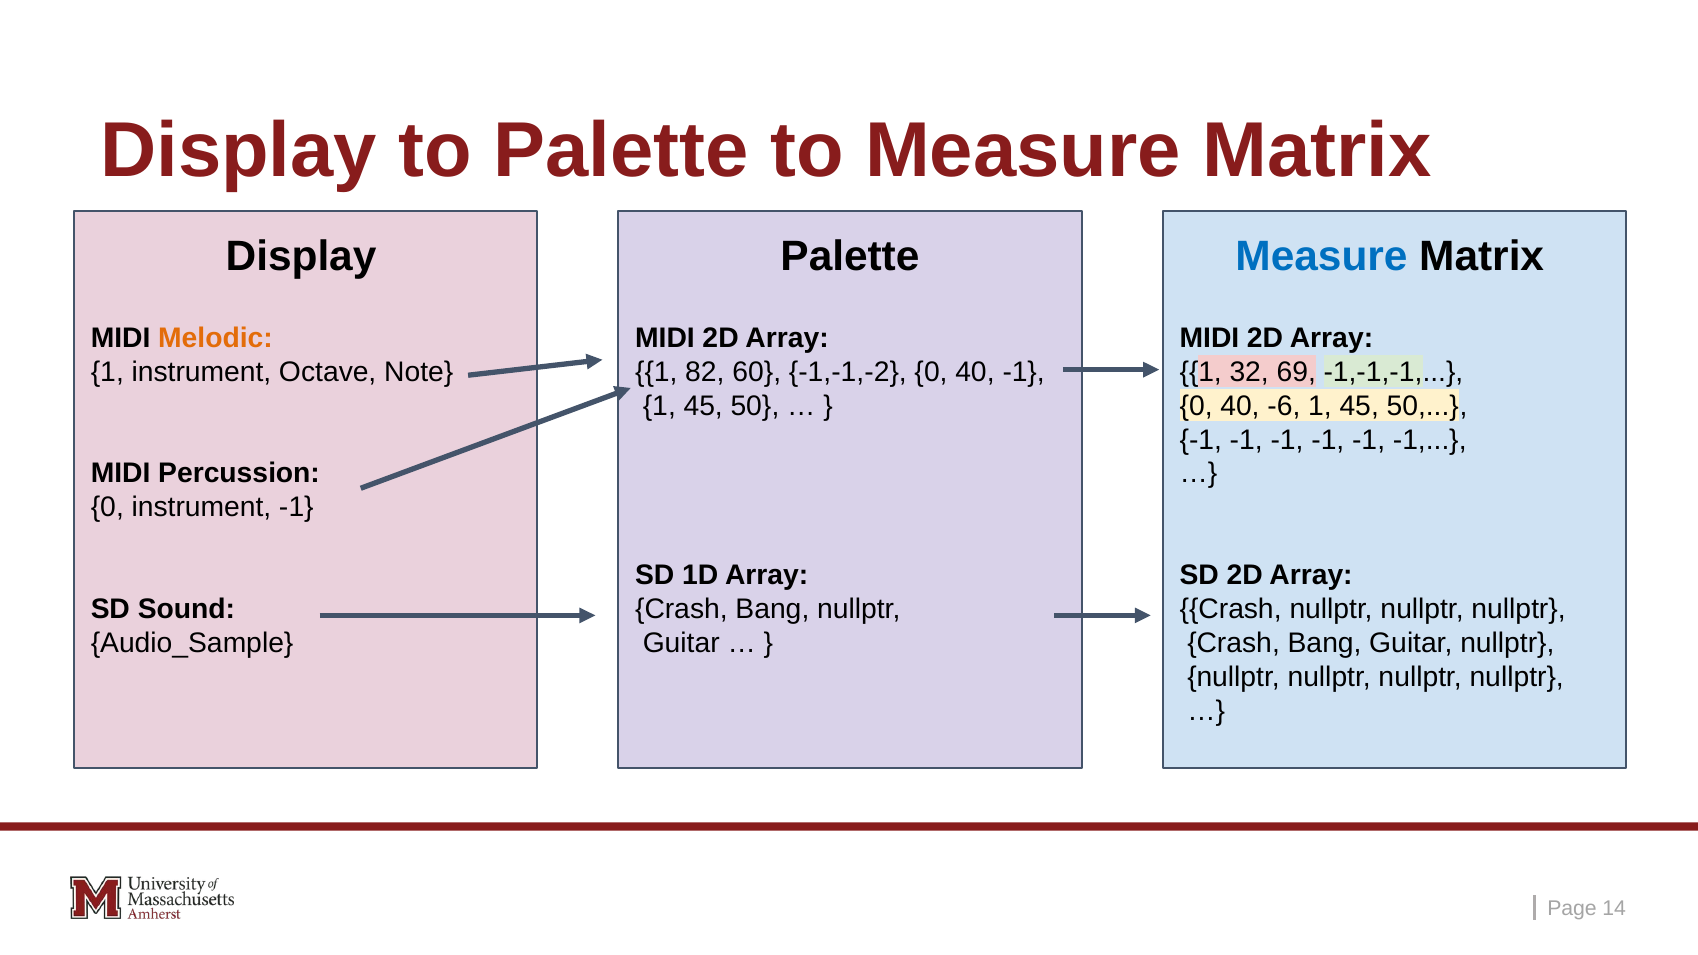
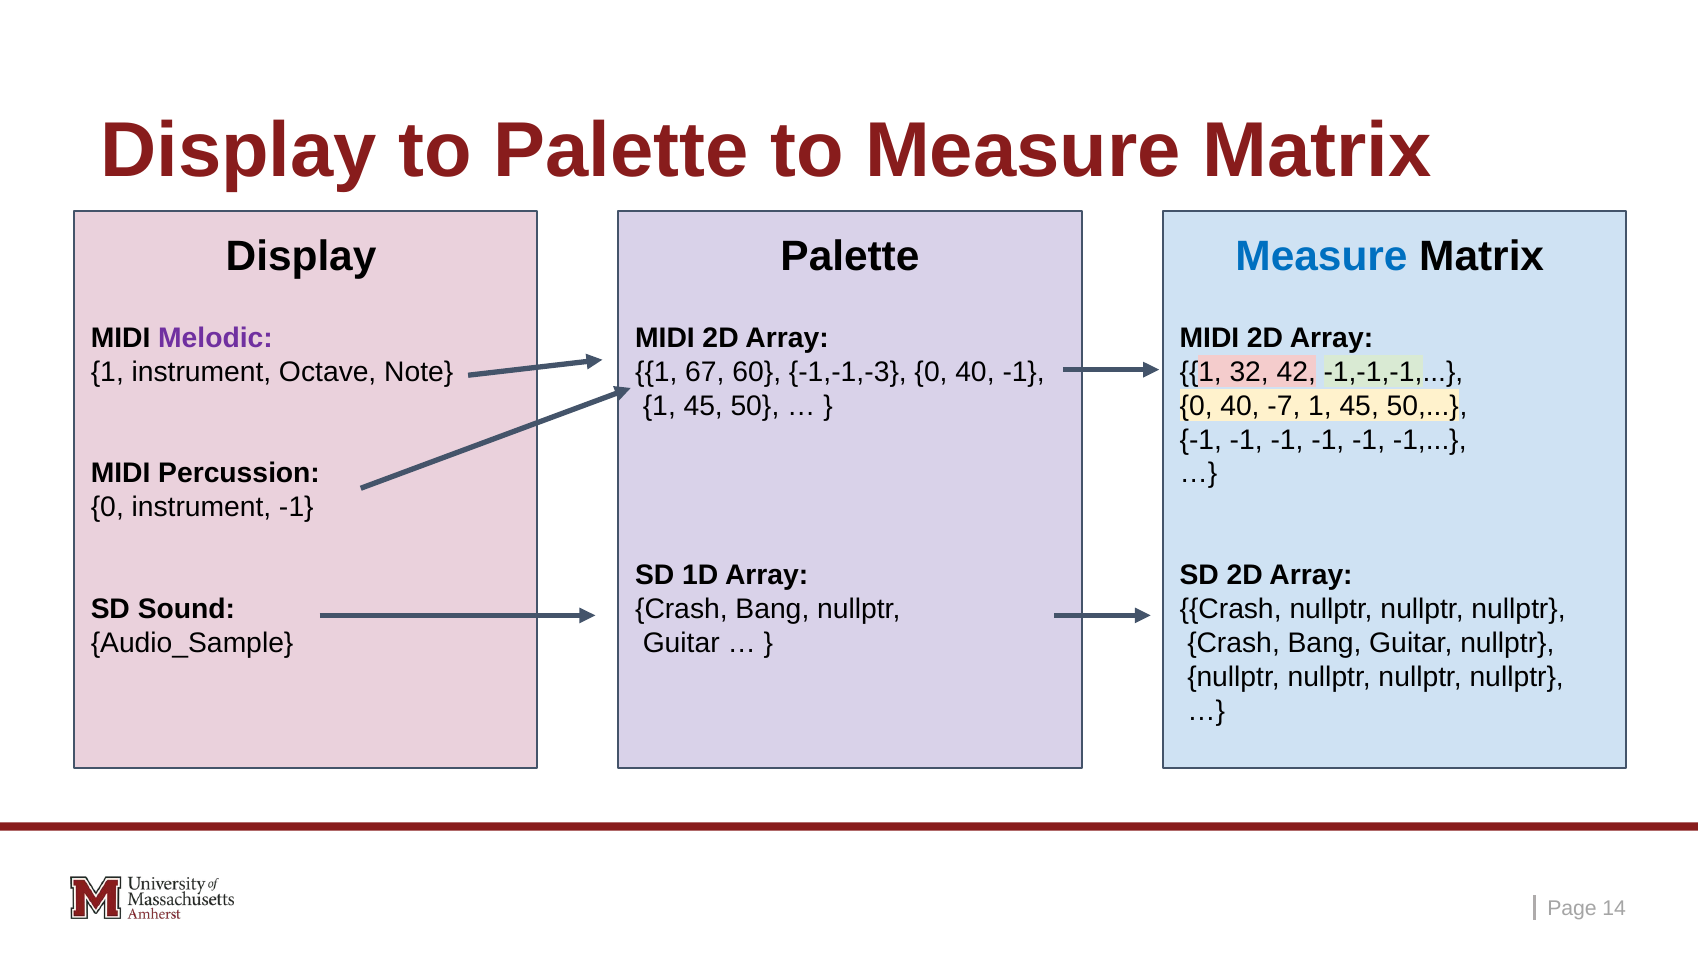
Melodic colour: orange -> purple
82: 82 -> 67
-1,-1,-2: -1,-1,-2 -> -1,-1,-3
69: 69 -> 42
-6: -6 -> -7
